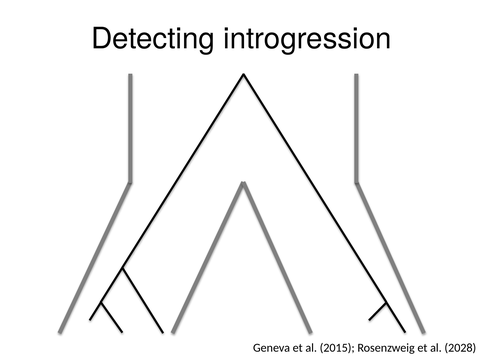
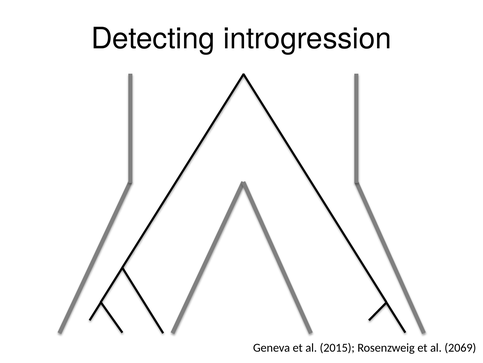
2028: 2028 -> 2069
